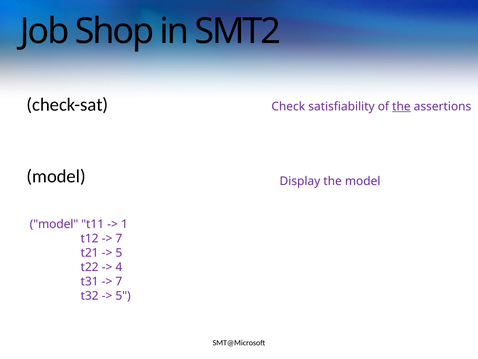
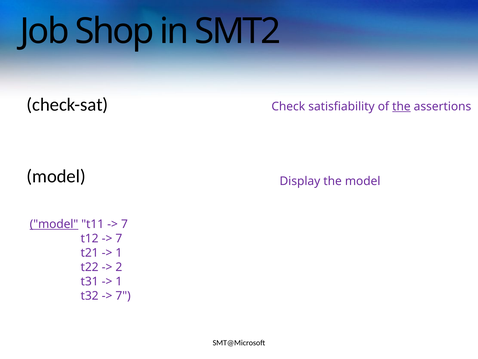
model at (54, 224) underline: none -> present
1 at (124, 224): 1 -> 7
5 at (119, 252): 5 -> 1
4: 4 -> 2
7 at (119, 281): 7 -> 1
5 at (123, 295): 5 -> 7
